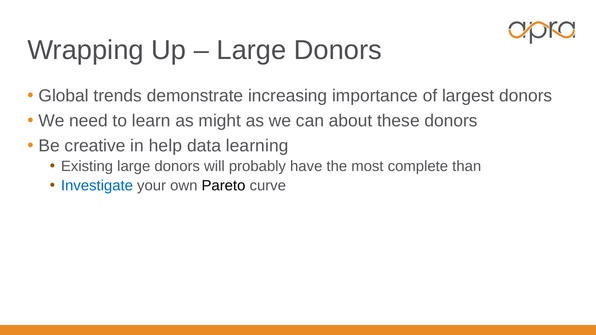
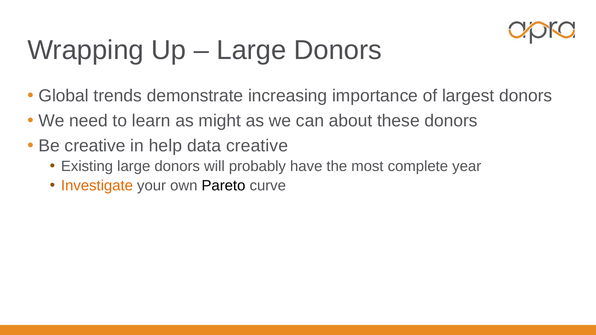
data learning: learning -> creative
than: than -> year
Investigate colour: blue -> orange
